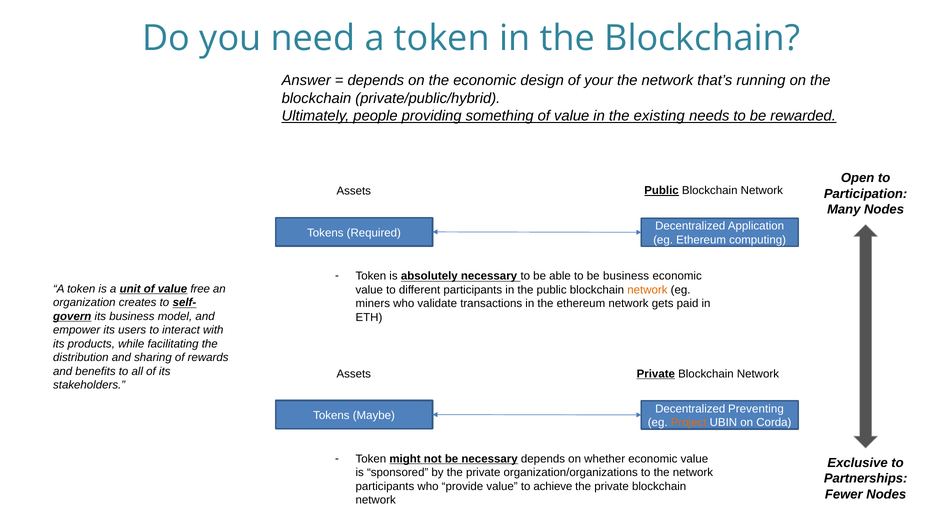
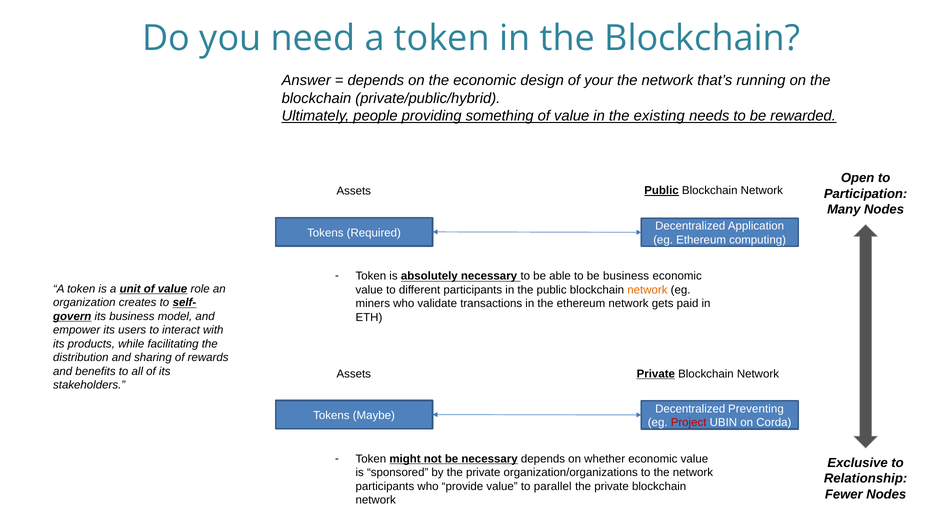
free: free -> role
Project colour: orange -> red
Partnerships: Partnerships -> Relationship
achieve: achieve -> parallel
